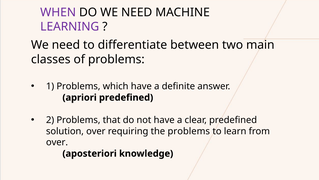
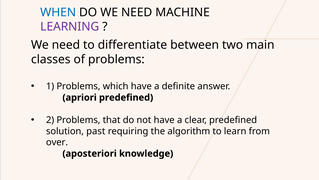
WHEN colour: purple -> blue
solution over: over -> past
the problems: problems -> algorithm
